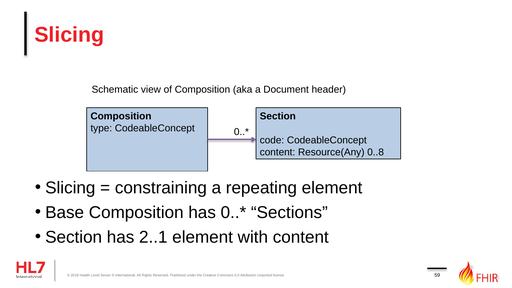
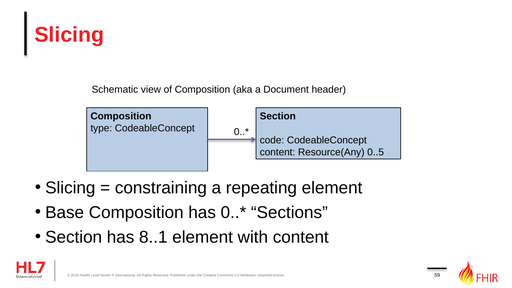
0..8: 0..8 -> 0..5
2..1: 2..1 -> 8..1
